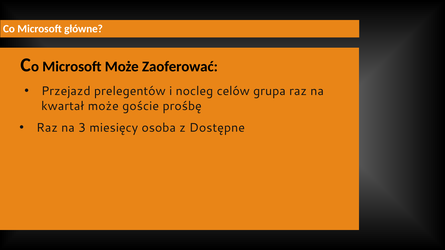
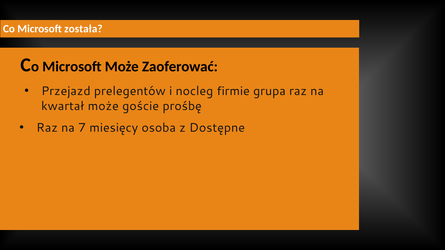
główne: główne -> została
celów: celów -> firmie
3: 3 -> 7
